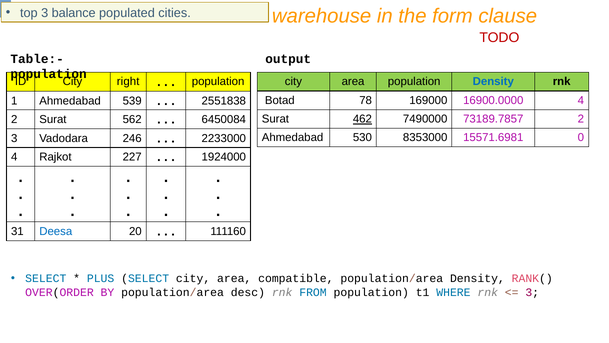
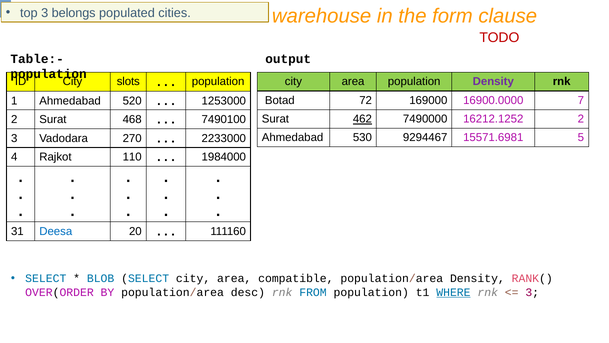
balance: balance -> belongs
right: right -> slots
Density at (493, 81) colour: blue -> purple
78: 78 -> 72
16900.0000 4: 4 -> 7
539: 539 -> 520
2551838: 2551838 -> 1253000
73189.7857: 73189.7857 -> 16212.1252
562: 562 -> 468
6450084: 6450084 -> 7490100
8353000: 8353000 -> 9294467
0: 0 -> 5
246: 246 -> 270
227: 227 -> 110
1924000: 1924000 -> 1984000
PLUS: PLUS -> BLOB
WHERE underline: none -> present
